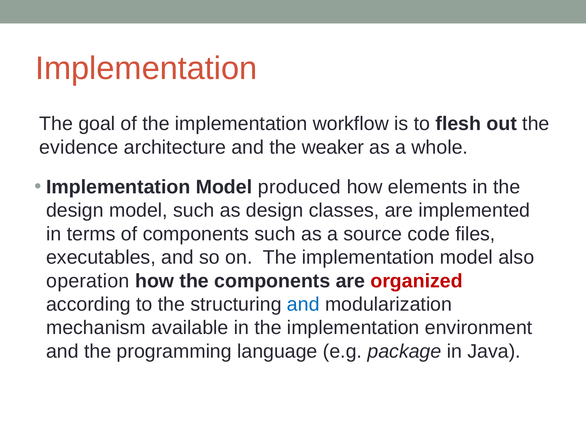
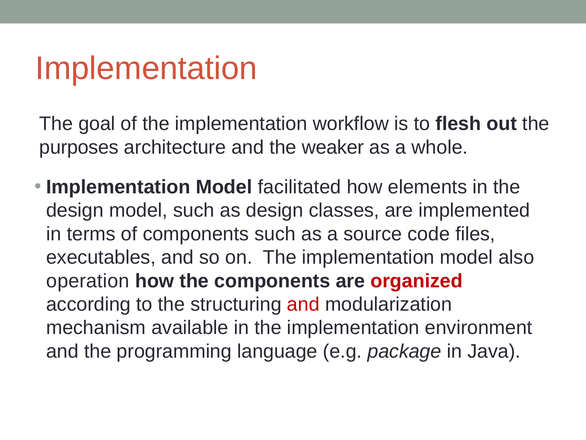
evidence: evidence -> purposes
produced: produced -> facilitated
and at (303, 304) colour: blue -> red
